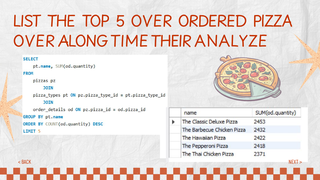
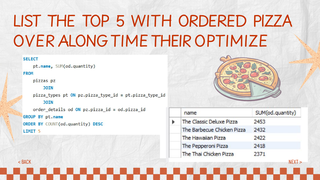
5 OVER: OVER -> WITH
ANALYZE: ANALYZE -> OPTIMIZE
